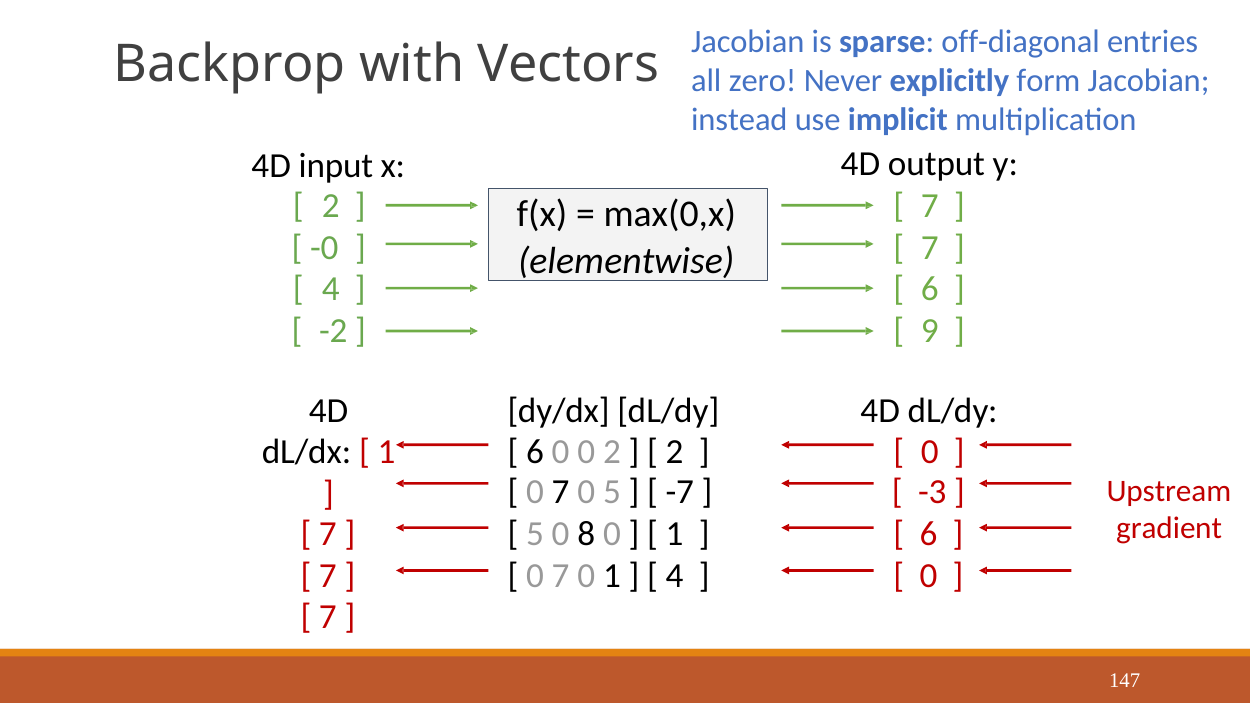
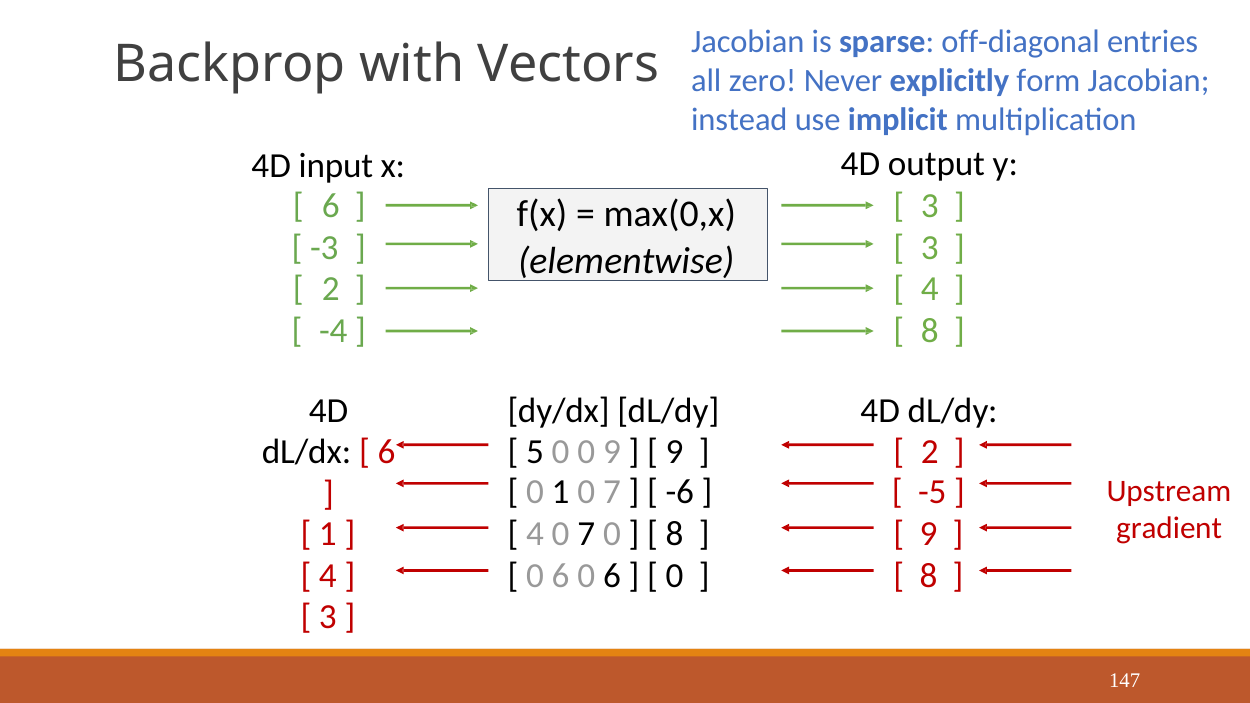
2 at (331, 206): 2 -> 6
7 at (930, 206): 7 -> 3
-0: -0 -> -3
7 at (930, 248): 7 -> 3
4 at (331, 289): 4 -> 2
6 at (930, 289): 6 -> 4
-2: -2 -> -4
9 at (930, 331): 9 -> 8
1 at (386, 452): 1 -> 6
6 at (535, 452): 6 -> 5
0 2: 2 -> 9
2 at (674, 452): 2 -> 9
0 at (930, 452): 0 -> 2
7 at (561, 492): 7 -> 1
5 at (612, 492): 5 -> 7
-7: -7 -> -6
-3: -3 -> -5
7 at (328, 534): 7 -> 1
5 at (535, 534): 5 -> 4
8 at (586, 534): 8 -> 7
1 at (674, 534): 1 -> 8
6 at (928, 534): 6 -> 9
7 at (328, 576): 7 -> 4
7 at (561, 576): 7 -> 6
1 at (612, 576): 1 -> 6
4 at (674, 576): 4 -> 0
0 at (928, 576): 0 -> 8
7 at (328, 617): 7 -> 3
